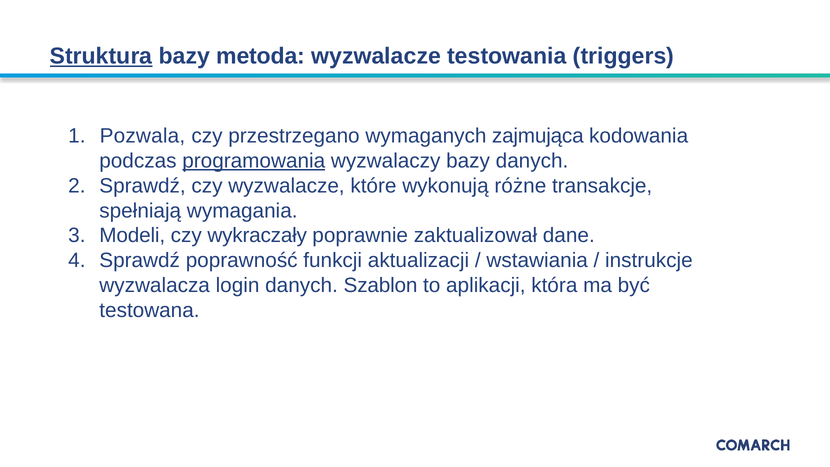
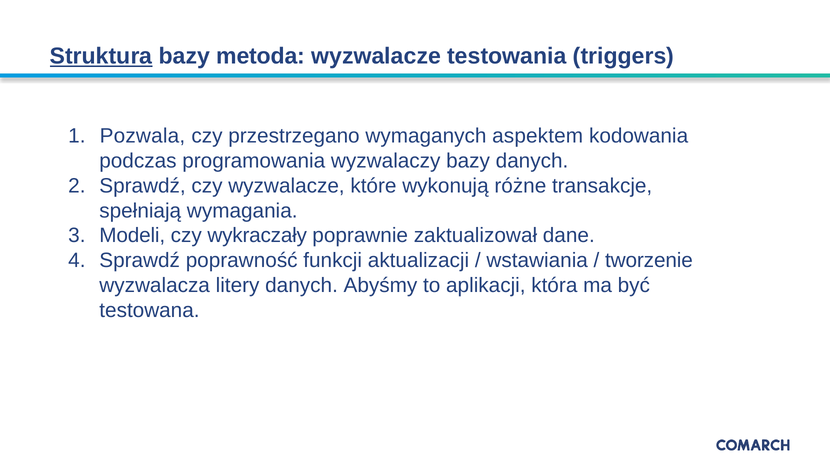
zajmująca: zajmująca -> aspektem
programowania underline: present -> none
instrukcje: instrukcje -> tworzenie
login: login -> litery
Szablon: Szablon -> Abyśmy
